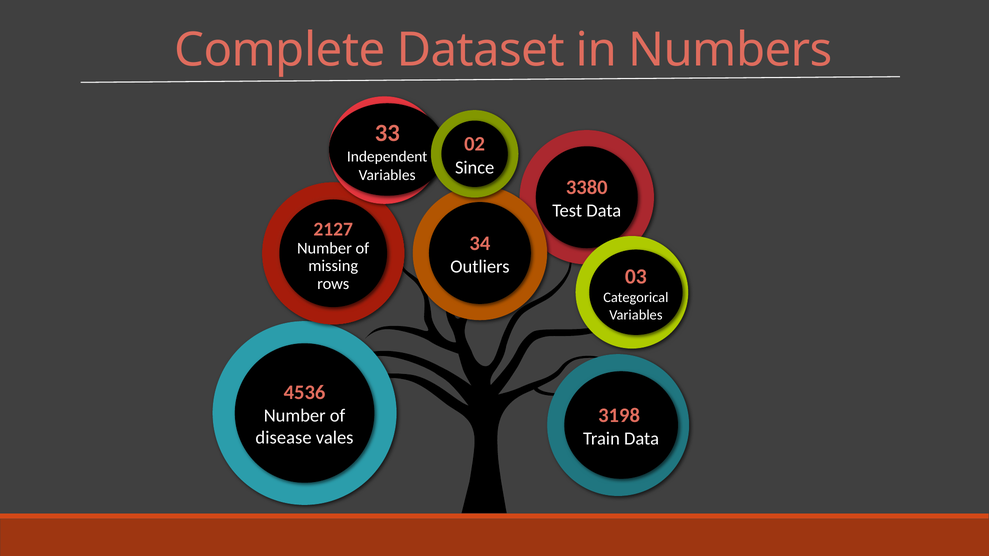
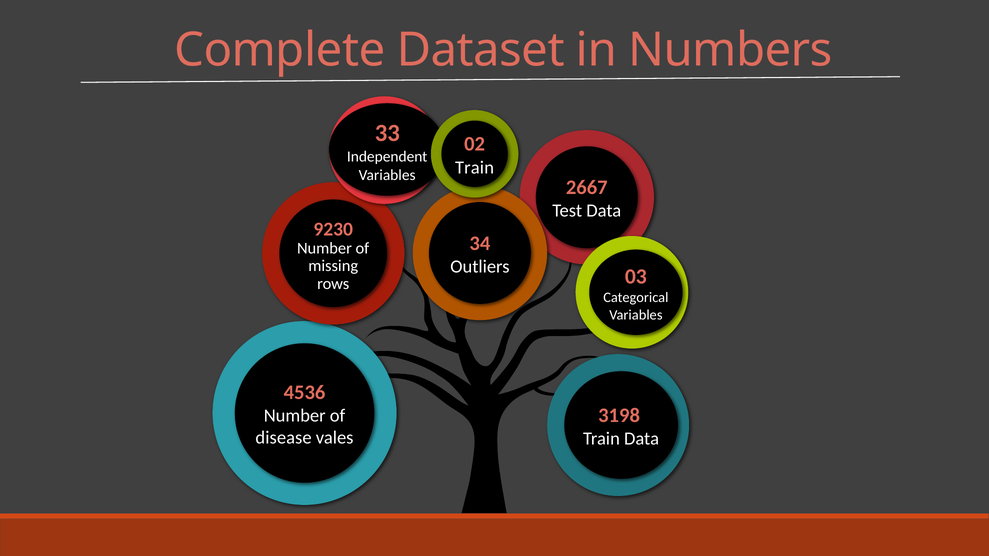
Since at (475, 168): Since -> Train
3380: 3380 -> 2667
2127: 2127 -> 9230
